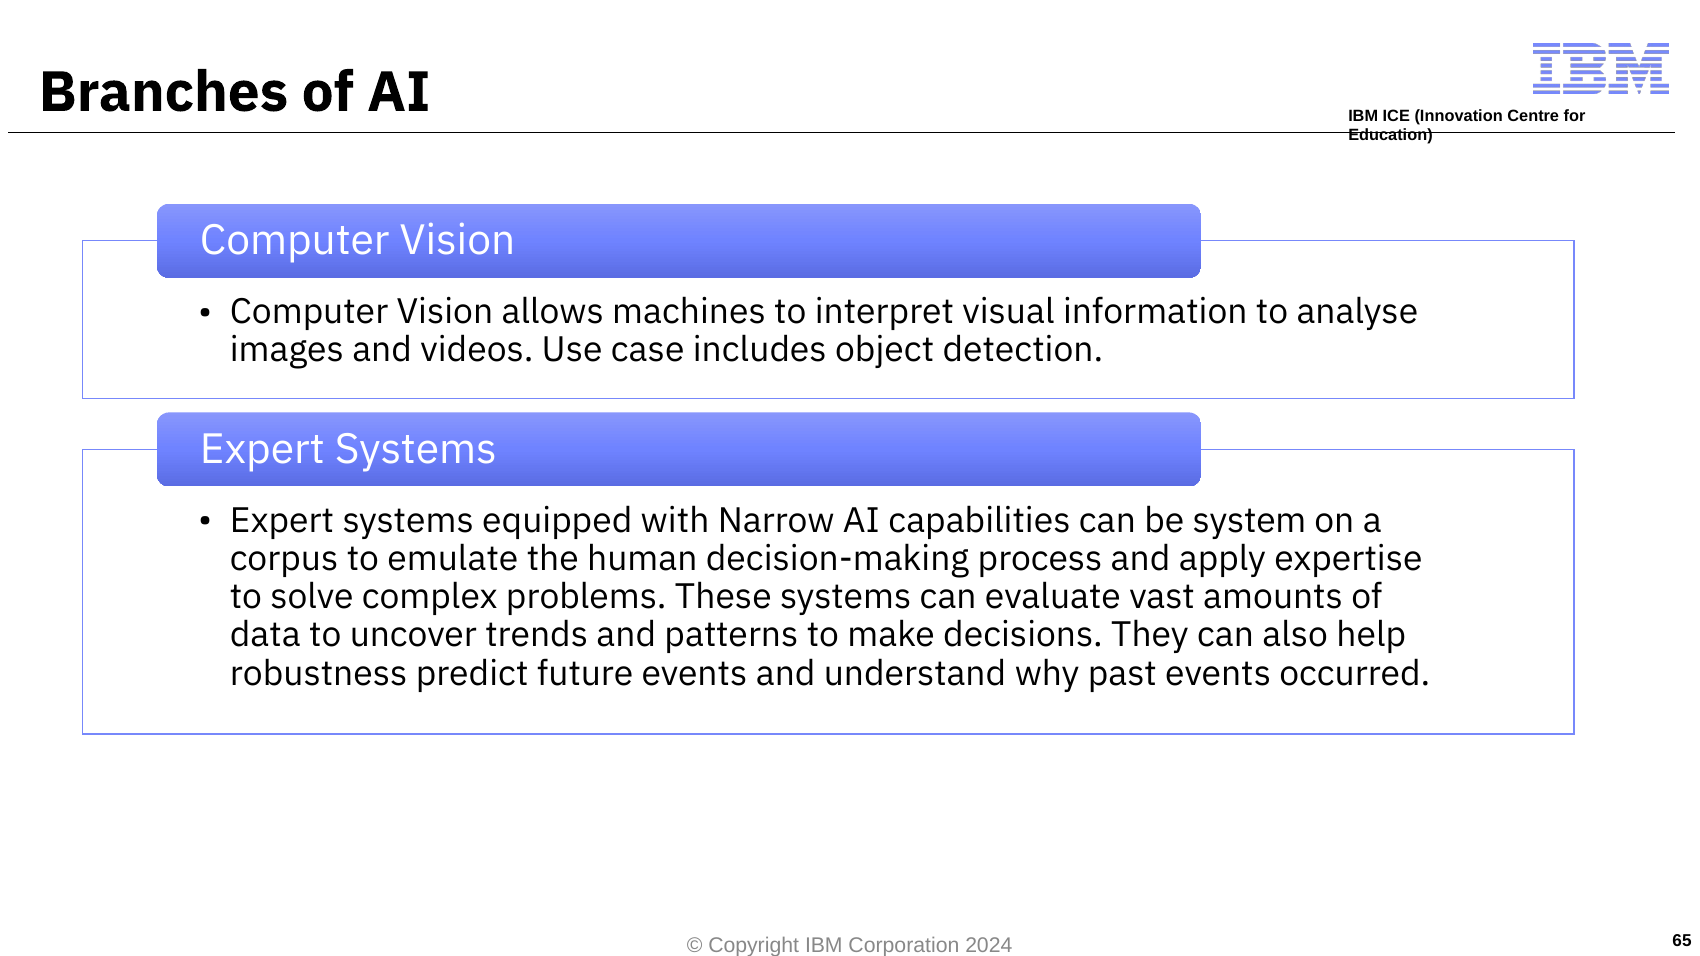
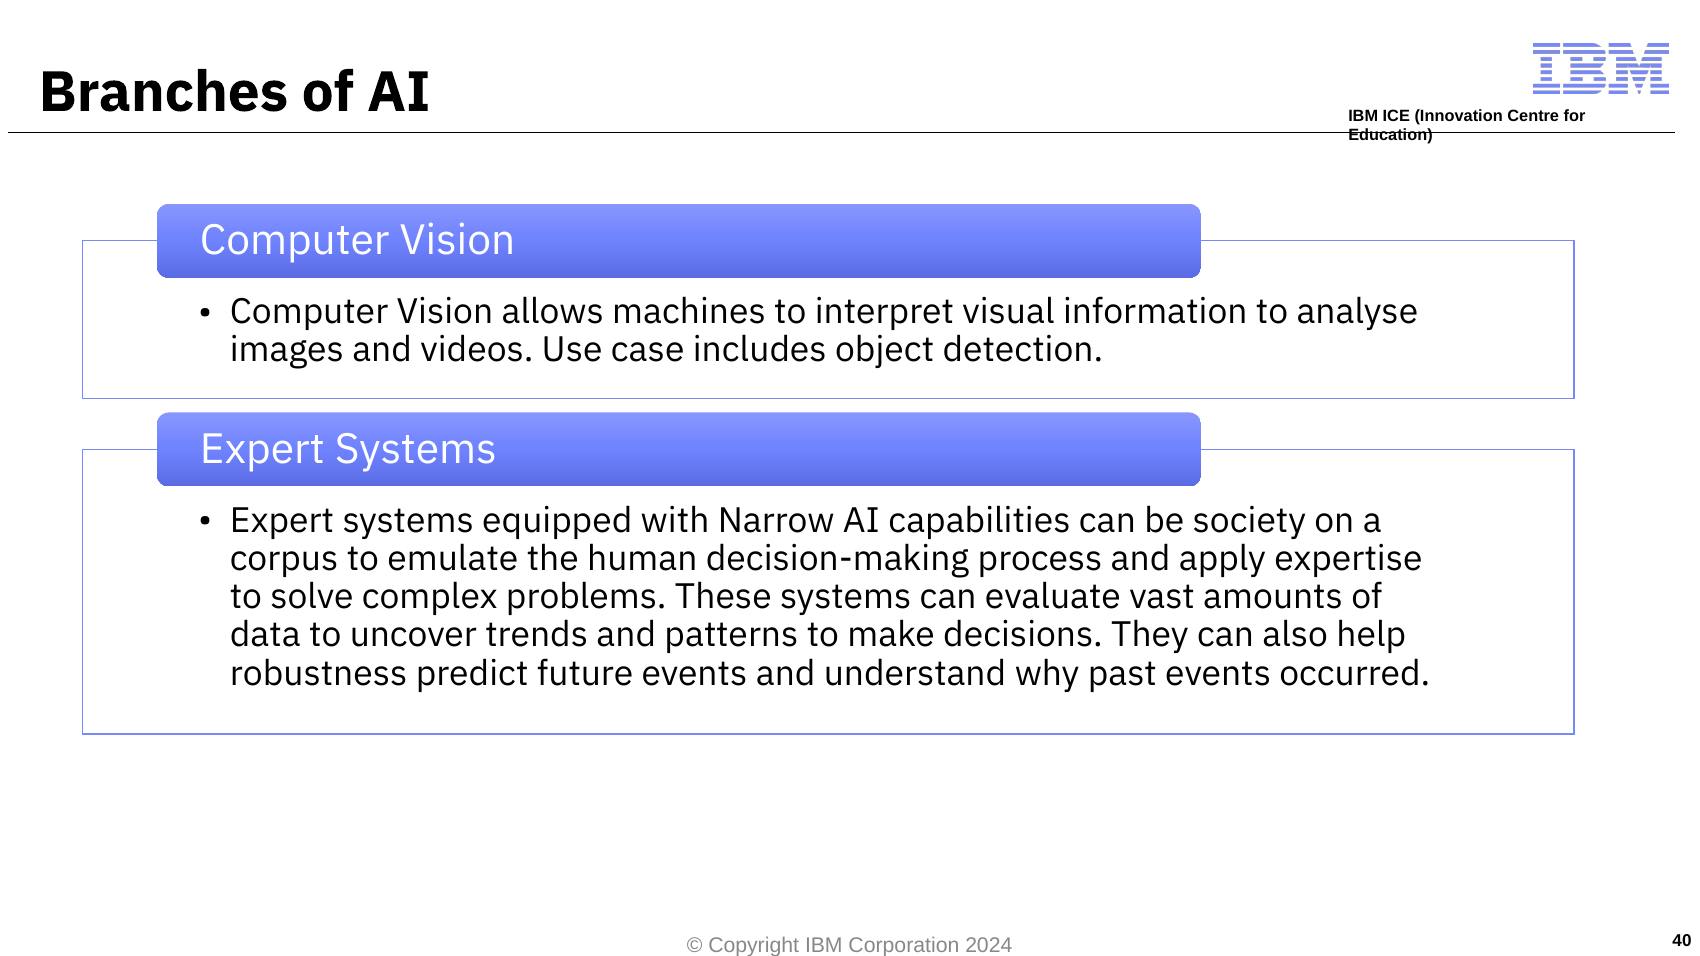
system: system -> society
65: 65 -> 40
